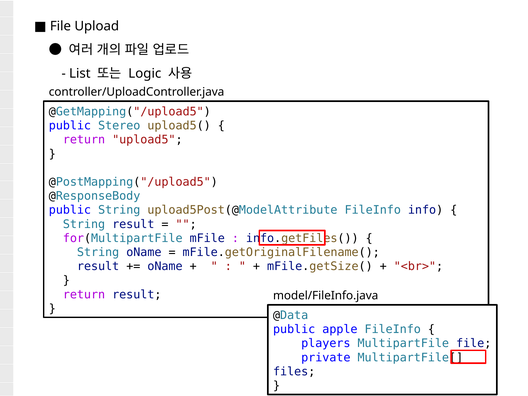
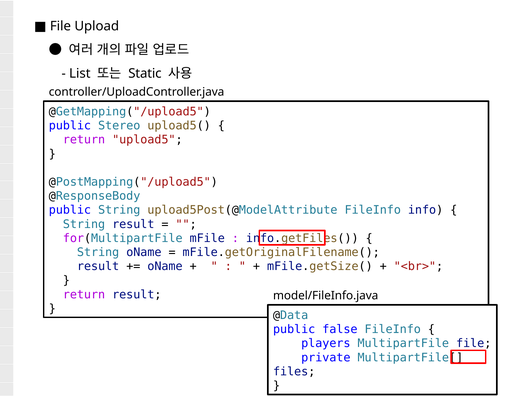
Logic: Logic -> Static
apple: apple -> false
